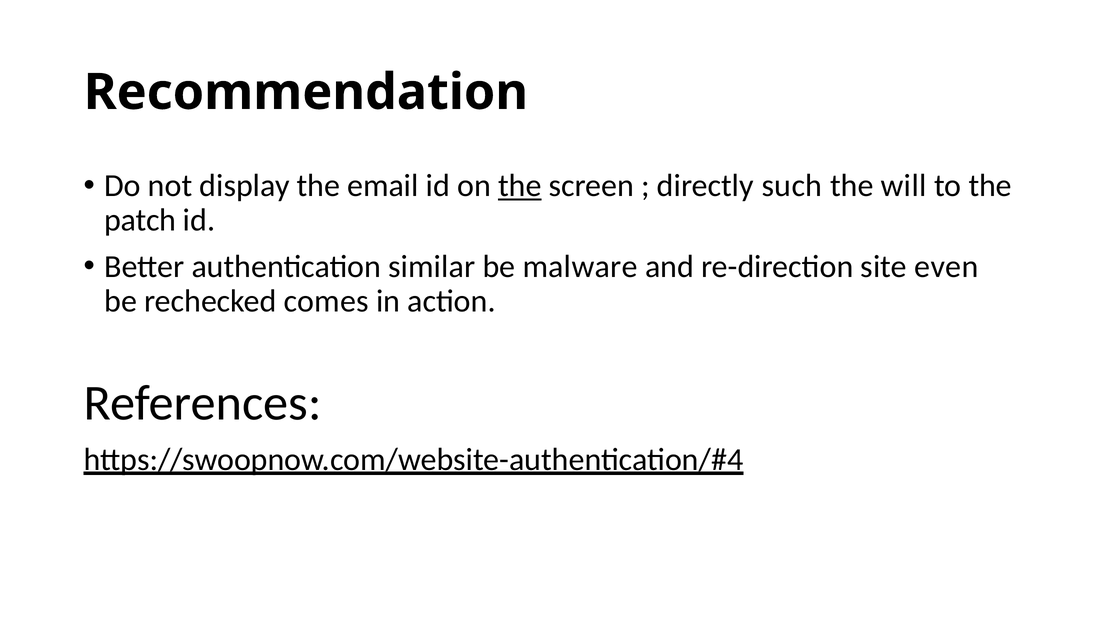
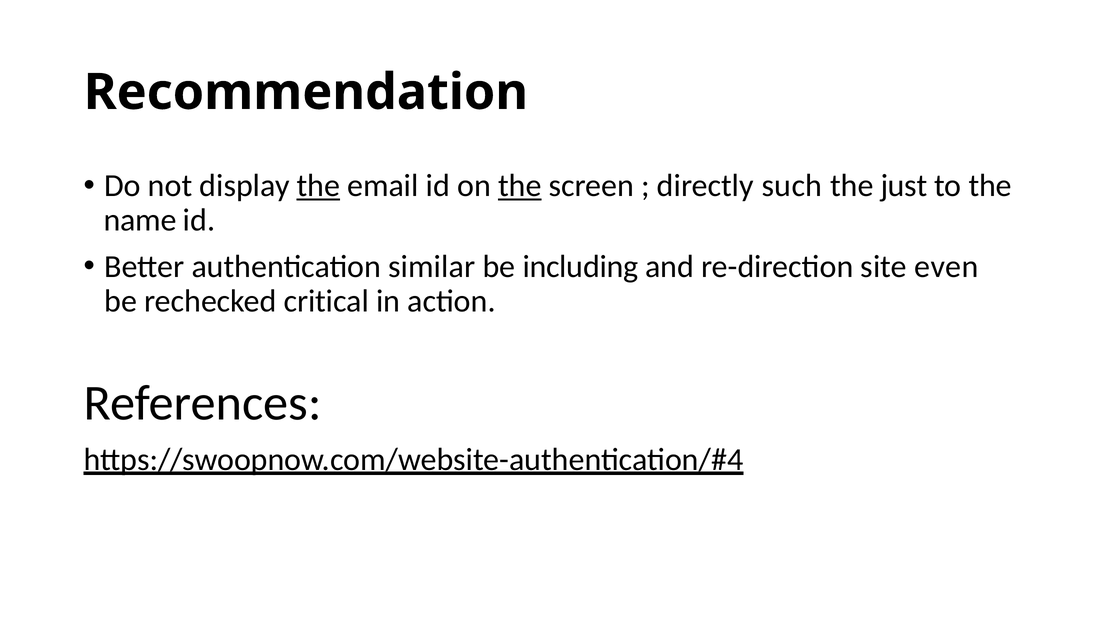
the at (318, 186) underline: none -> present
will: will -> just
patch: patch -> name
malware: malware -> including
comes: comes -> critical
